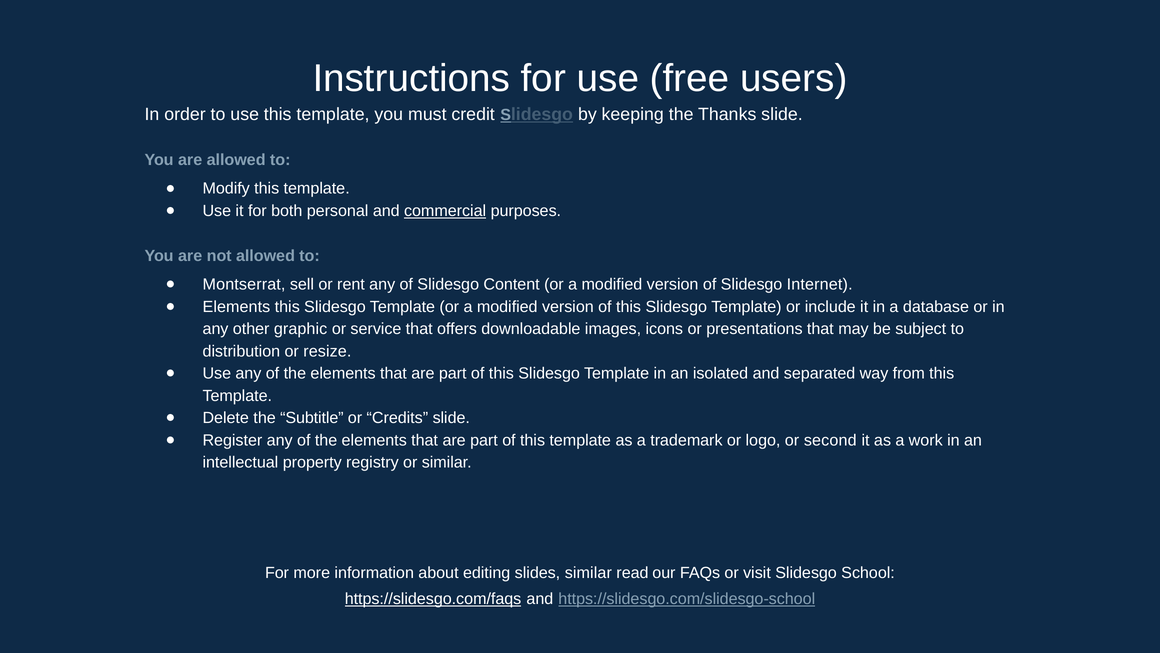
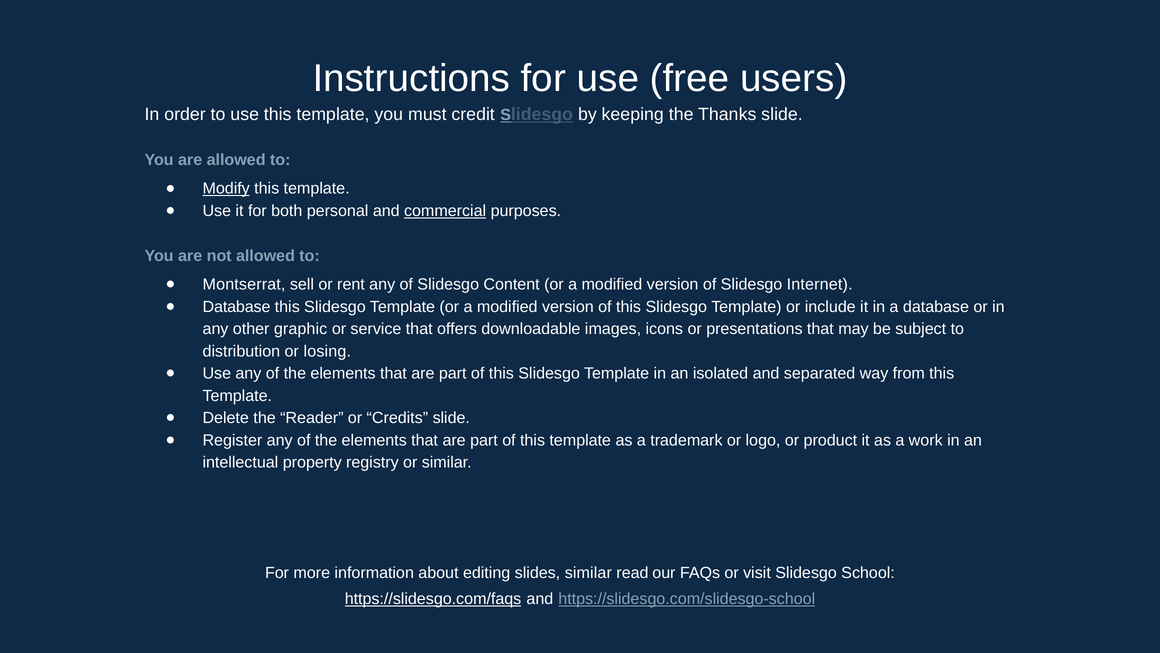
Modify underline: none -> present
Elements at (236, 306): Elements -> Database
resize: resize -> losing
Subtitle: Subtitle -> Reader
second: second -> product
